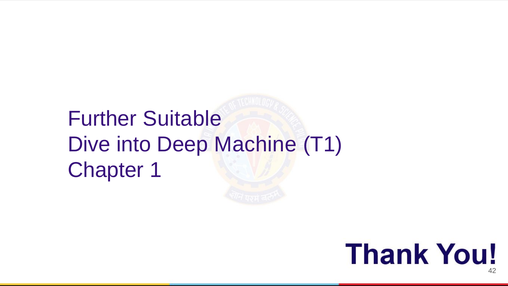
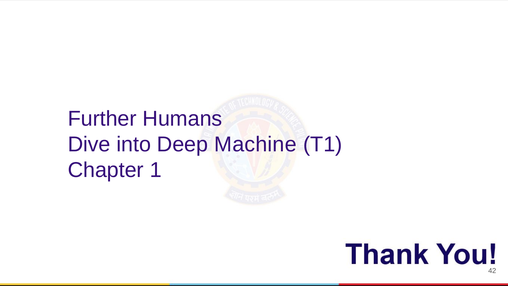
Suitable: Suitable -> Humans
